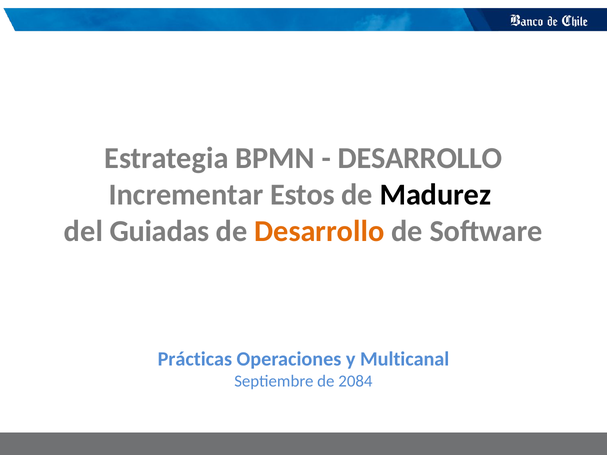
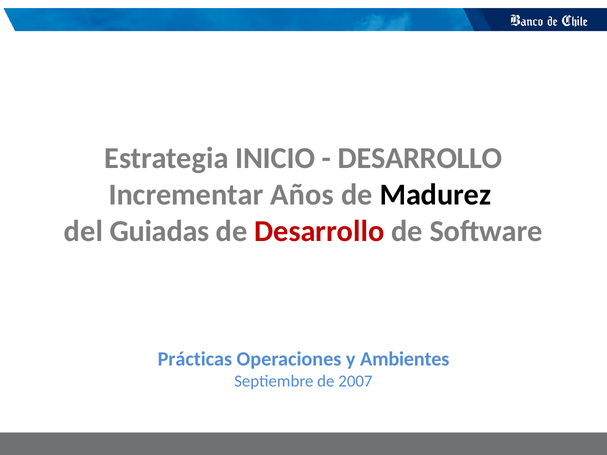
BPMN: BPMN -> INICIO
Estos: Estos -> Años
Desarrollo at (319, 231) colour: orange -> red
Multicanal: Multicanal -> Ambientes
2084: 2084 -> 2007
